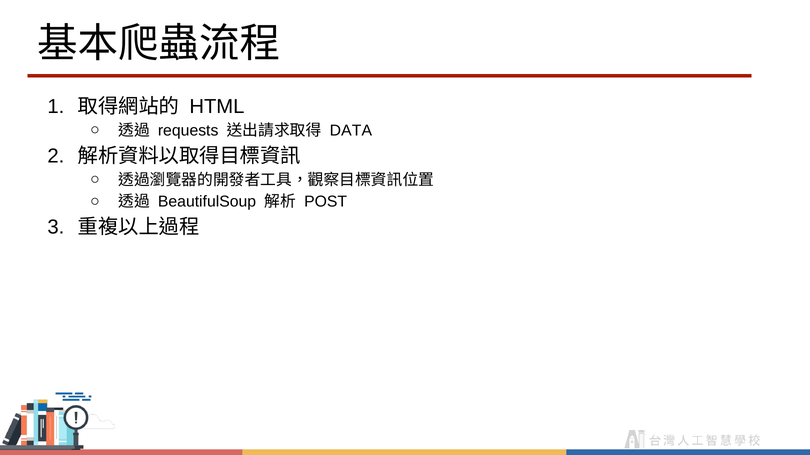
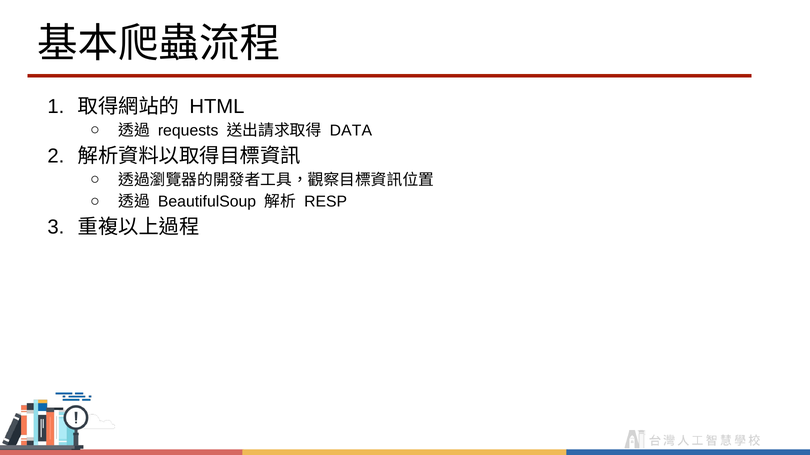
POST: POST -> RESP
